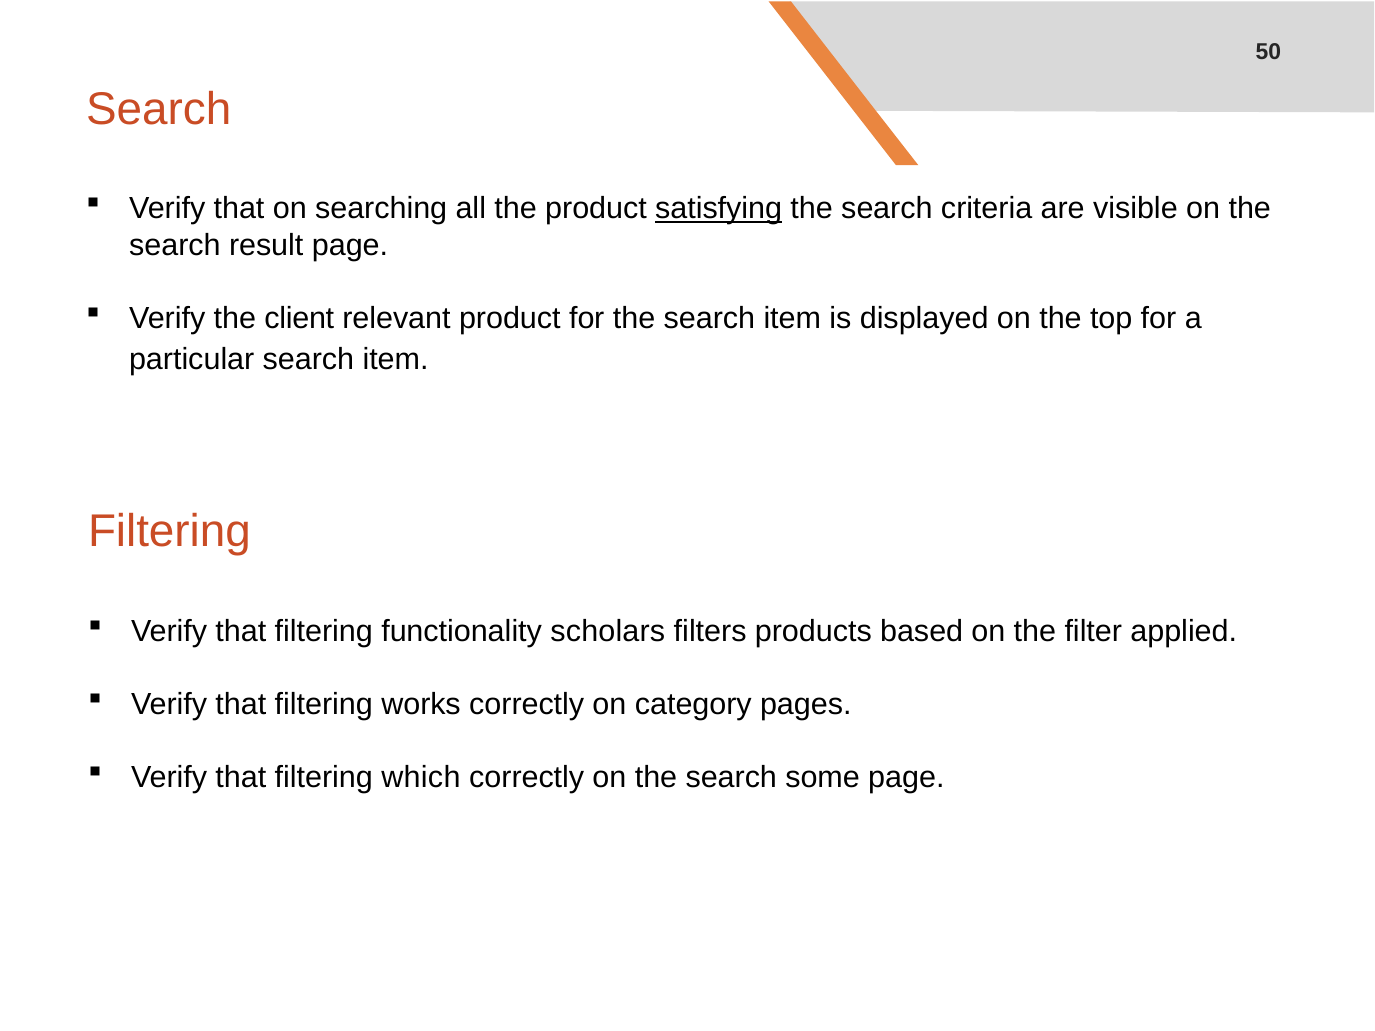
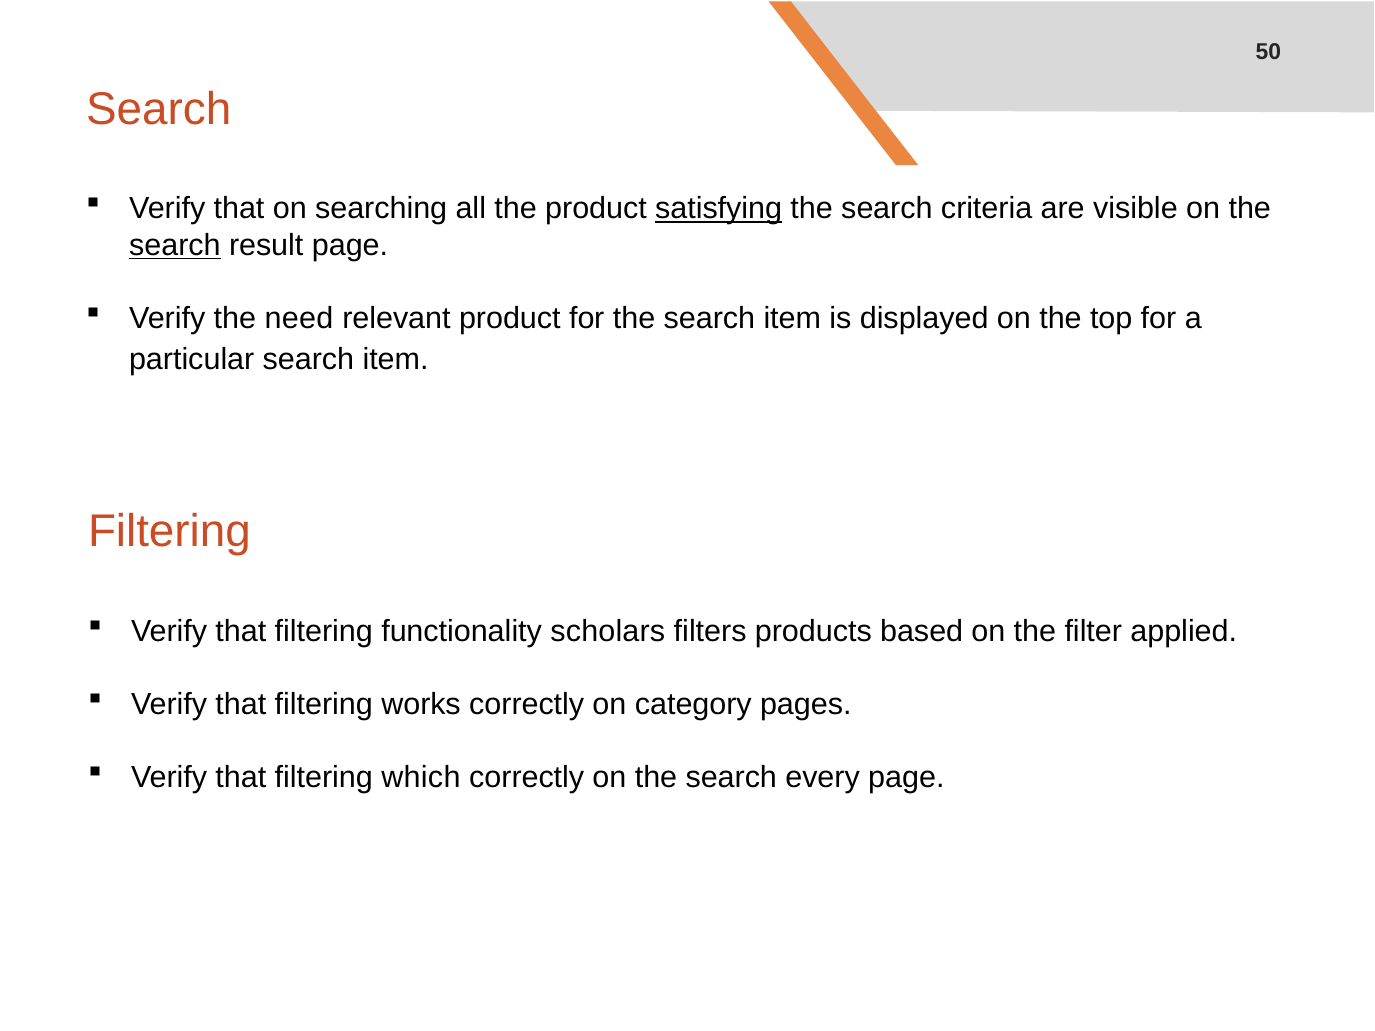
search at (175, 245) underline: none -> present
client: client -> need
some: some -> every
